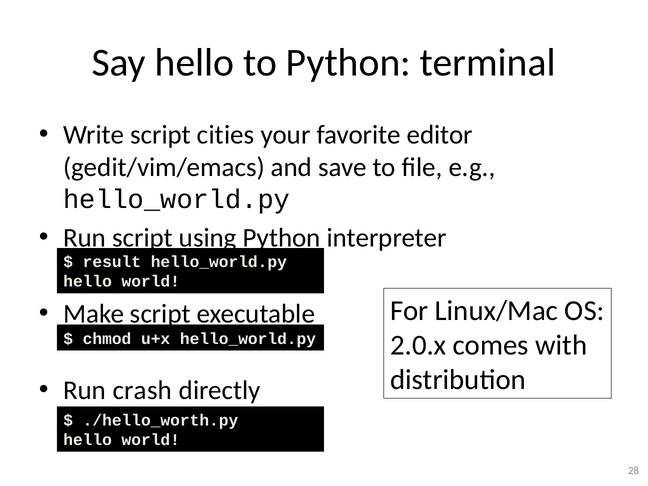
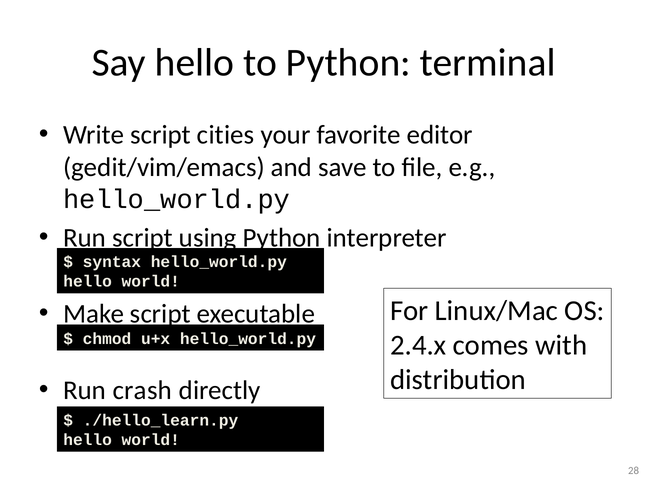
result: result -> syntax
2.0.x: 2.0.x -> 2.4.x
./hello_worth.py: ./hello_worth.py -> ./hello_learn.py
